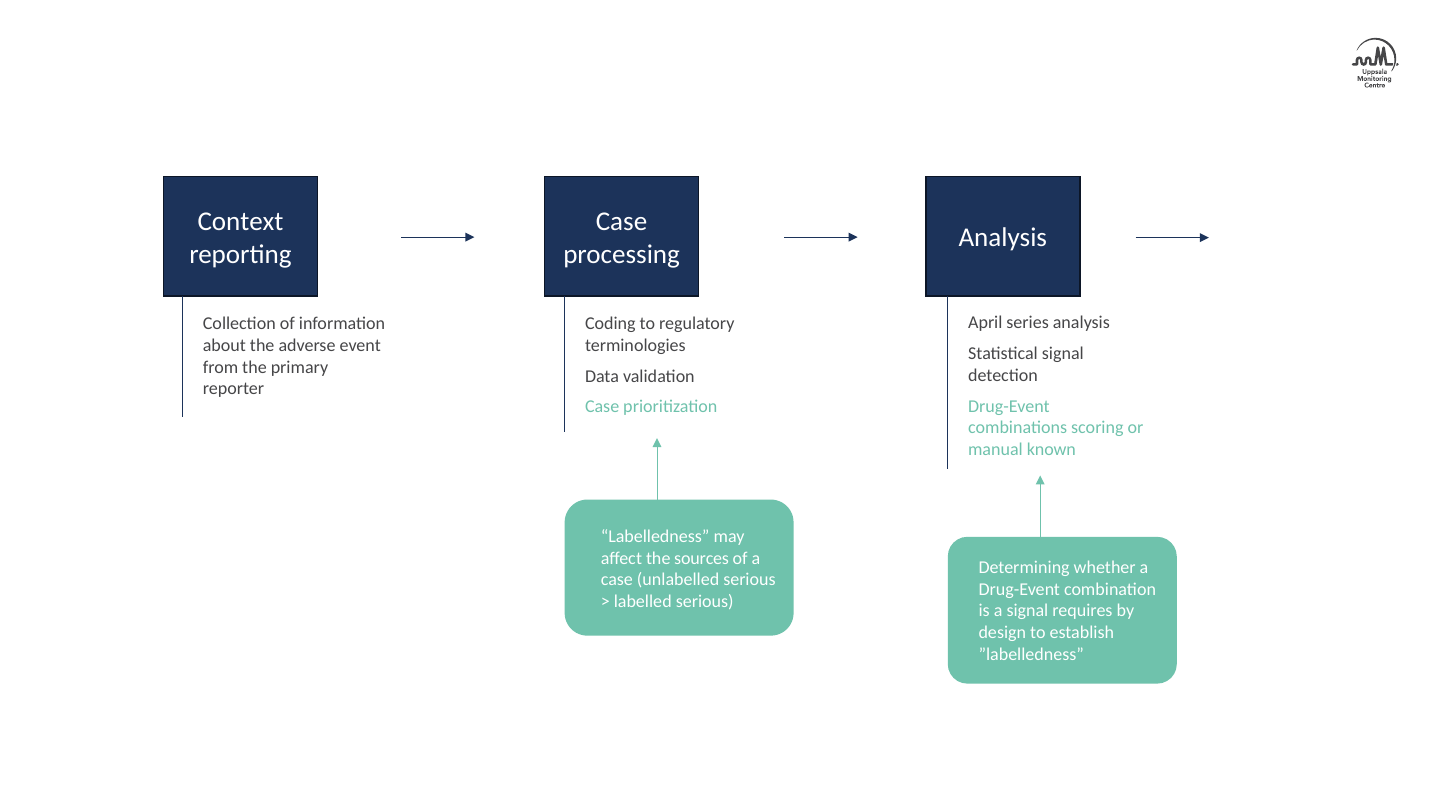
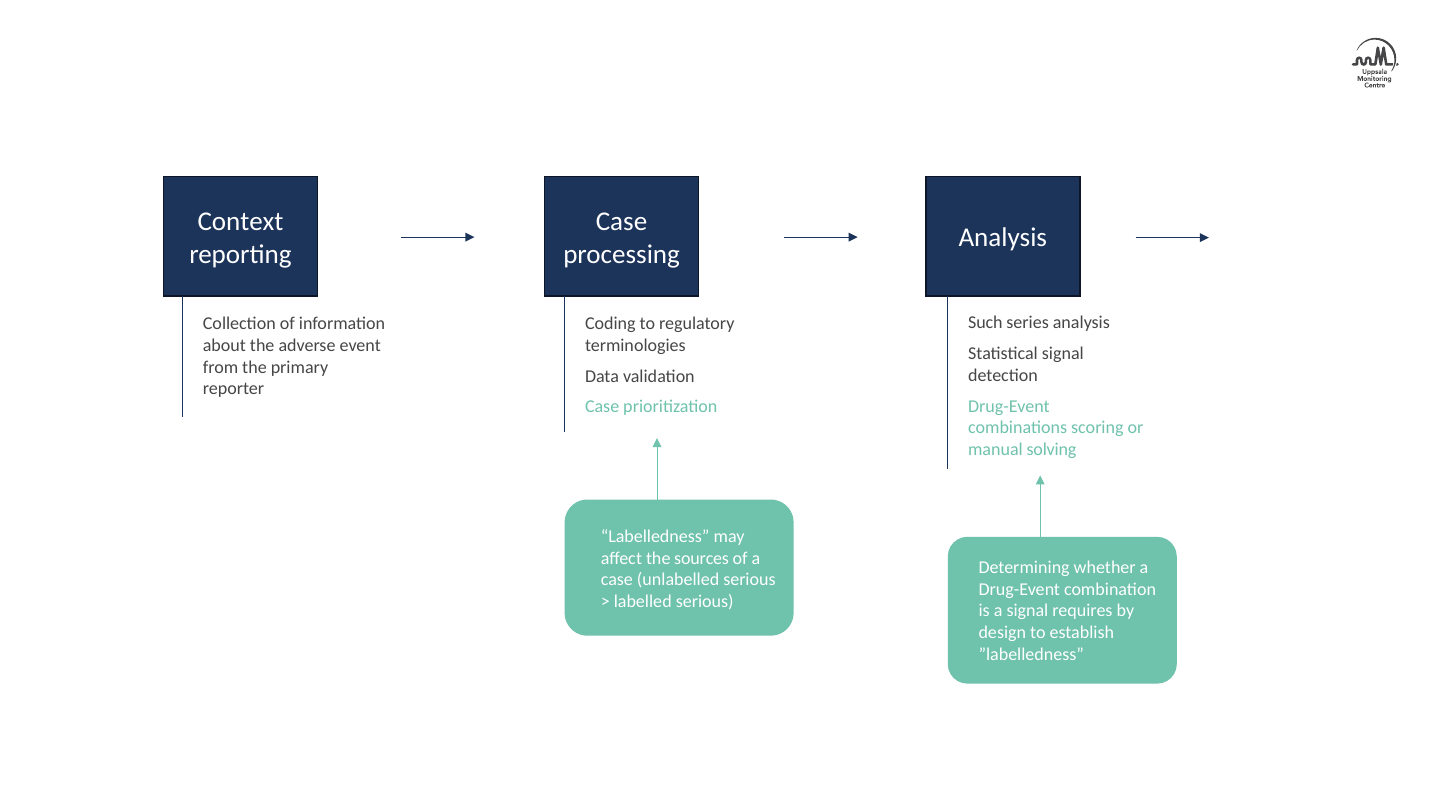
April: April -> Such
known: known -> solving
